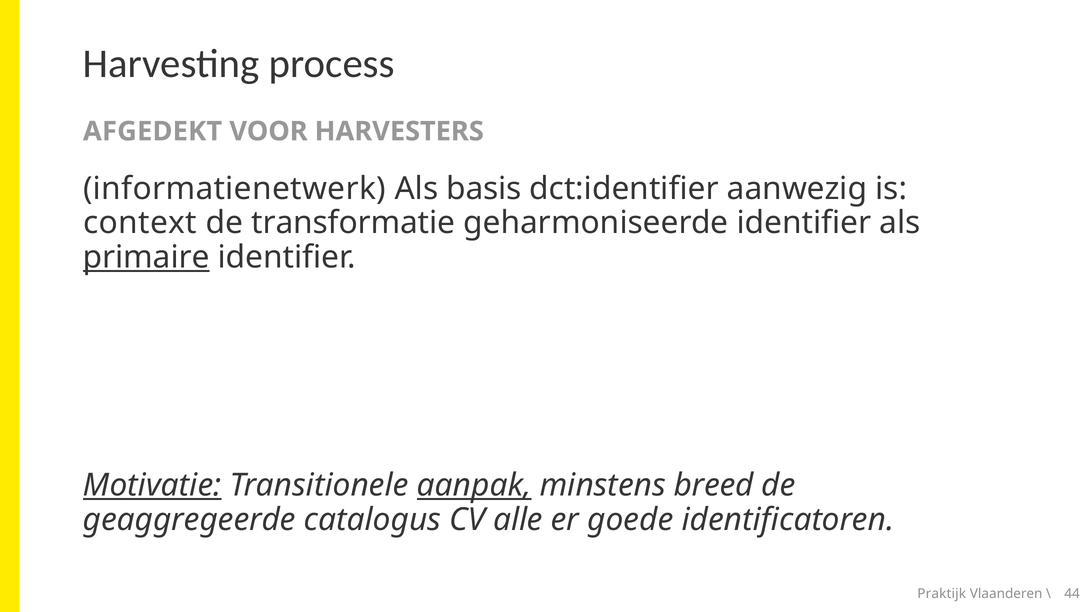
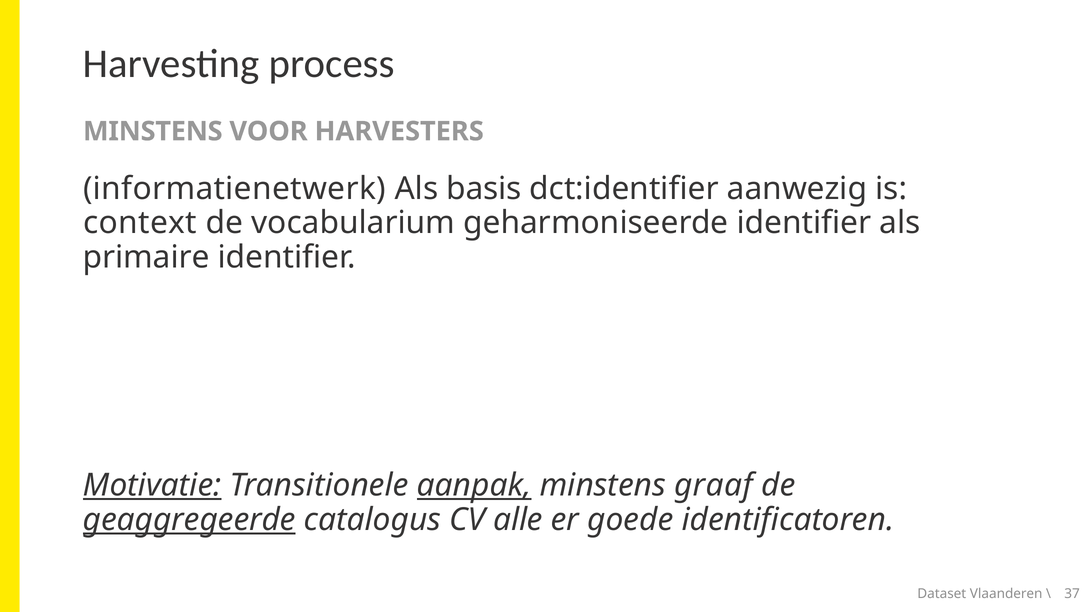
AFGEDEKT at (153, 131): AFGEDEKT -> MINSTENS
transformatie: transformatie -> vocabularium
primaire underline: present -> none
breed: breed -> graaf
geaggregeerde underline: none -> present
Praktijk: Praktijk -> Dataset
44: 44 -> 37
